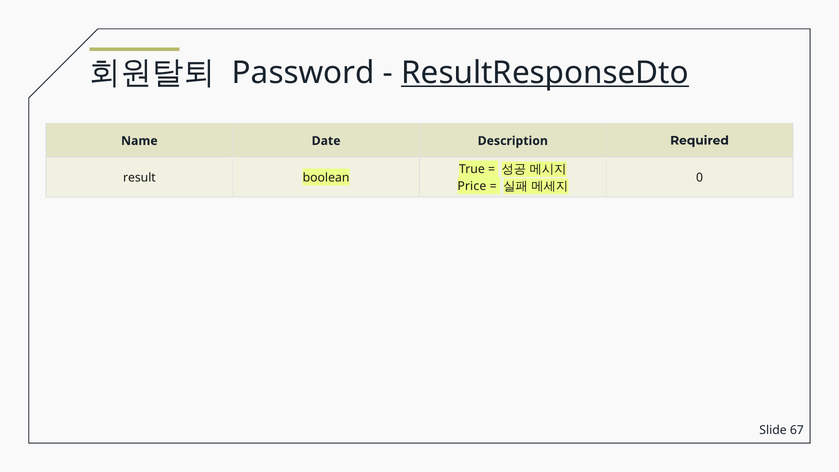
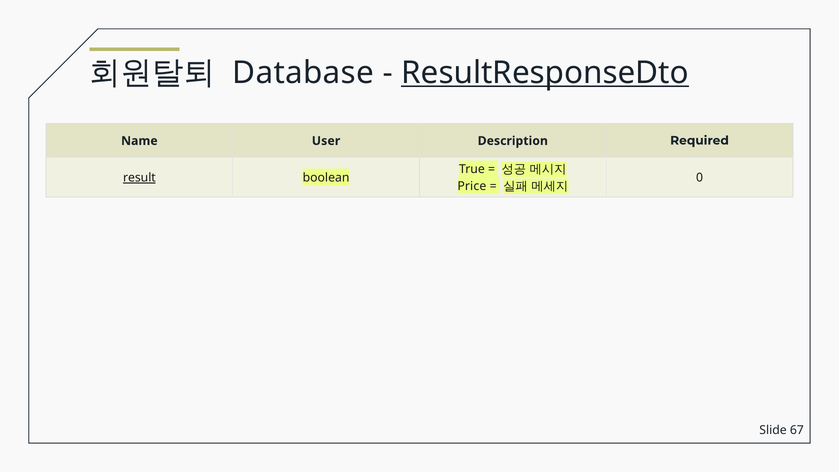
Password: Password -> Database
Date: Date -> User
result underline: none -> present
